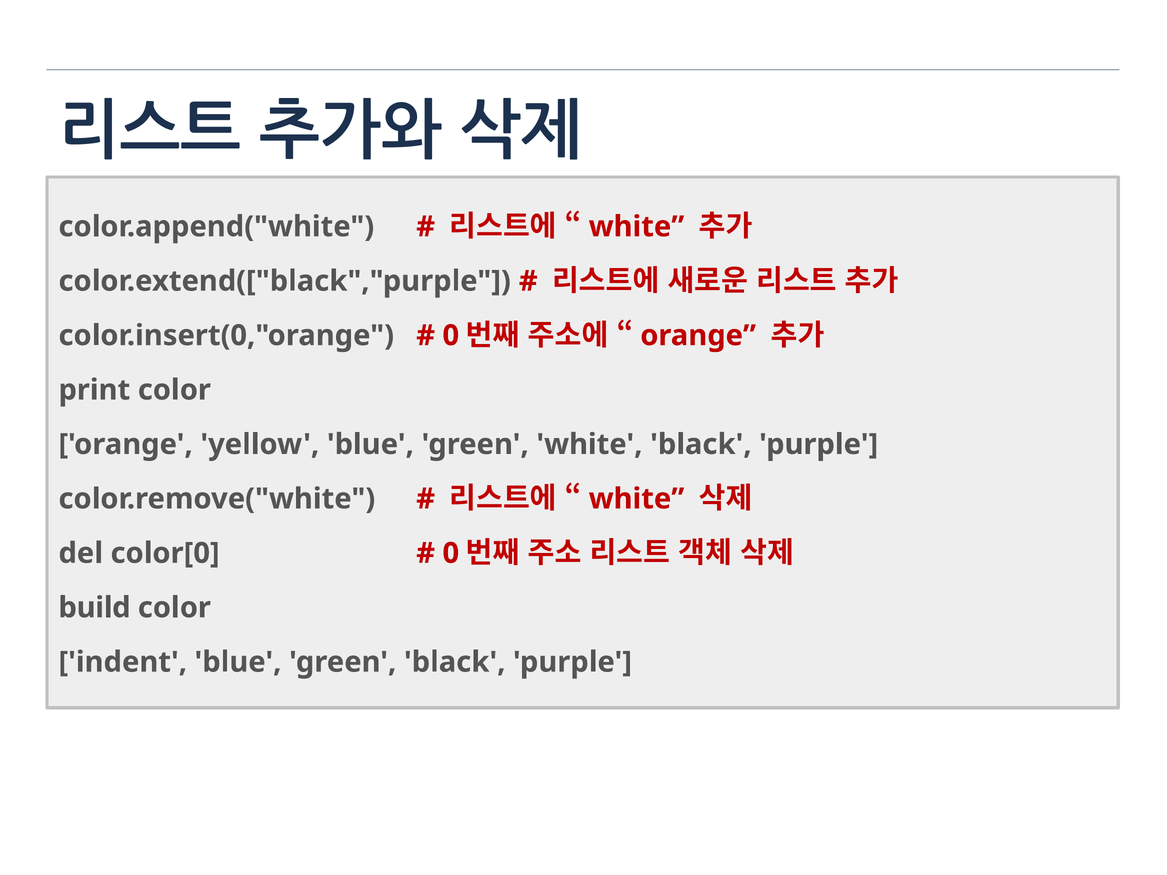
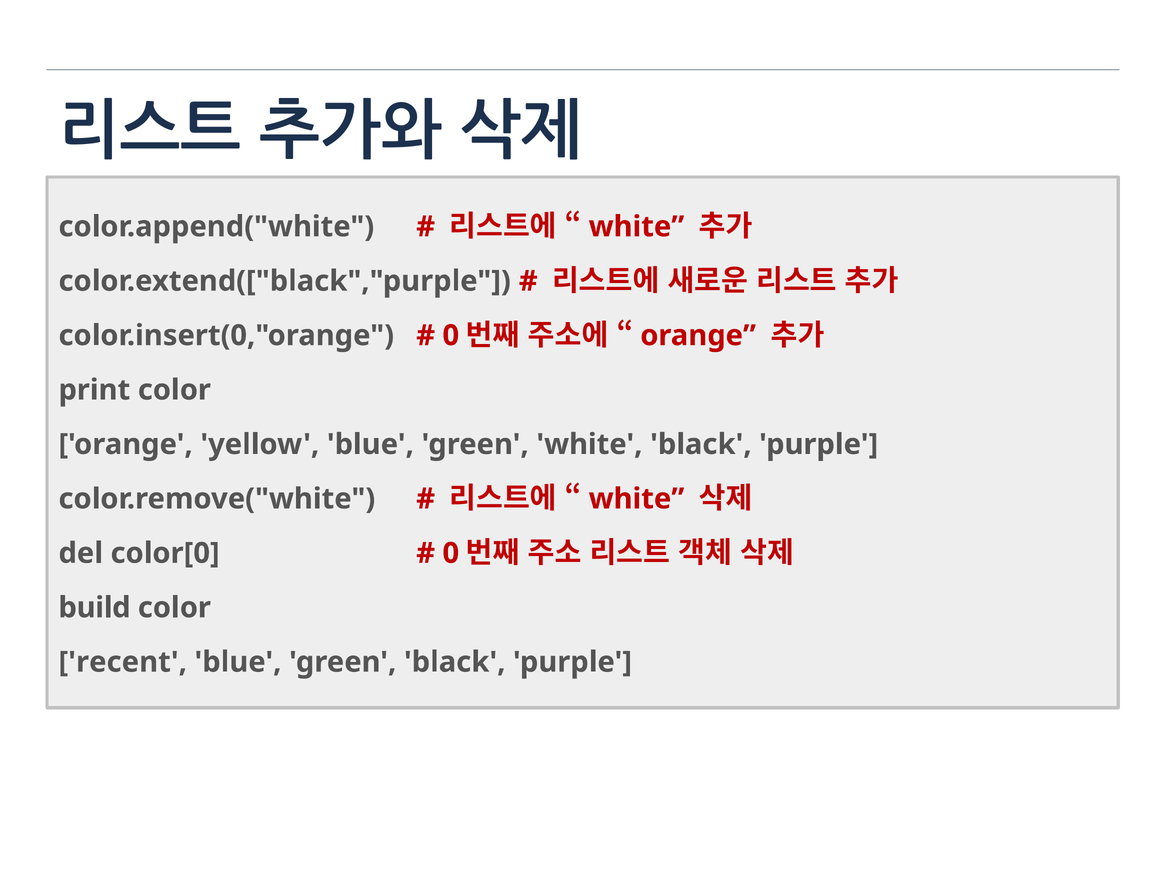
indent: indent -> recent
